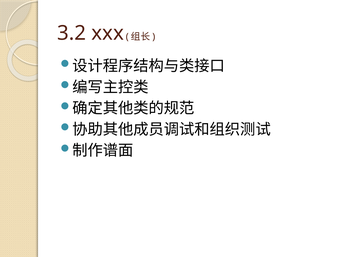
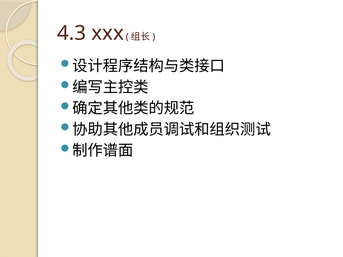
3.2: 3.2 -> 4.3
